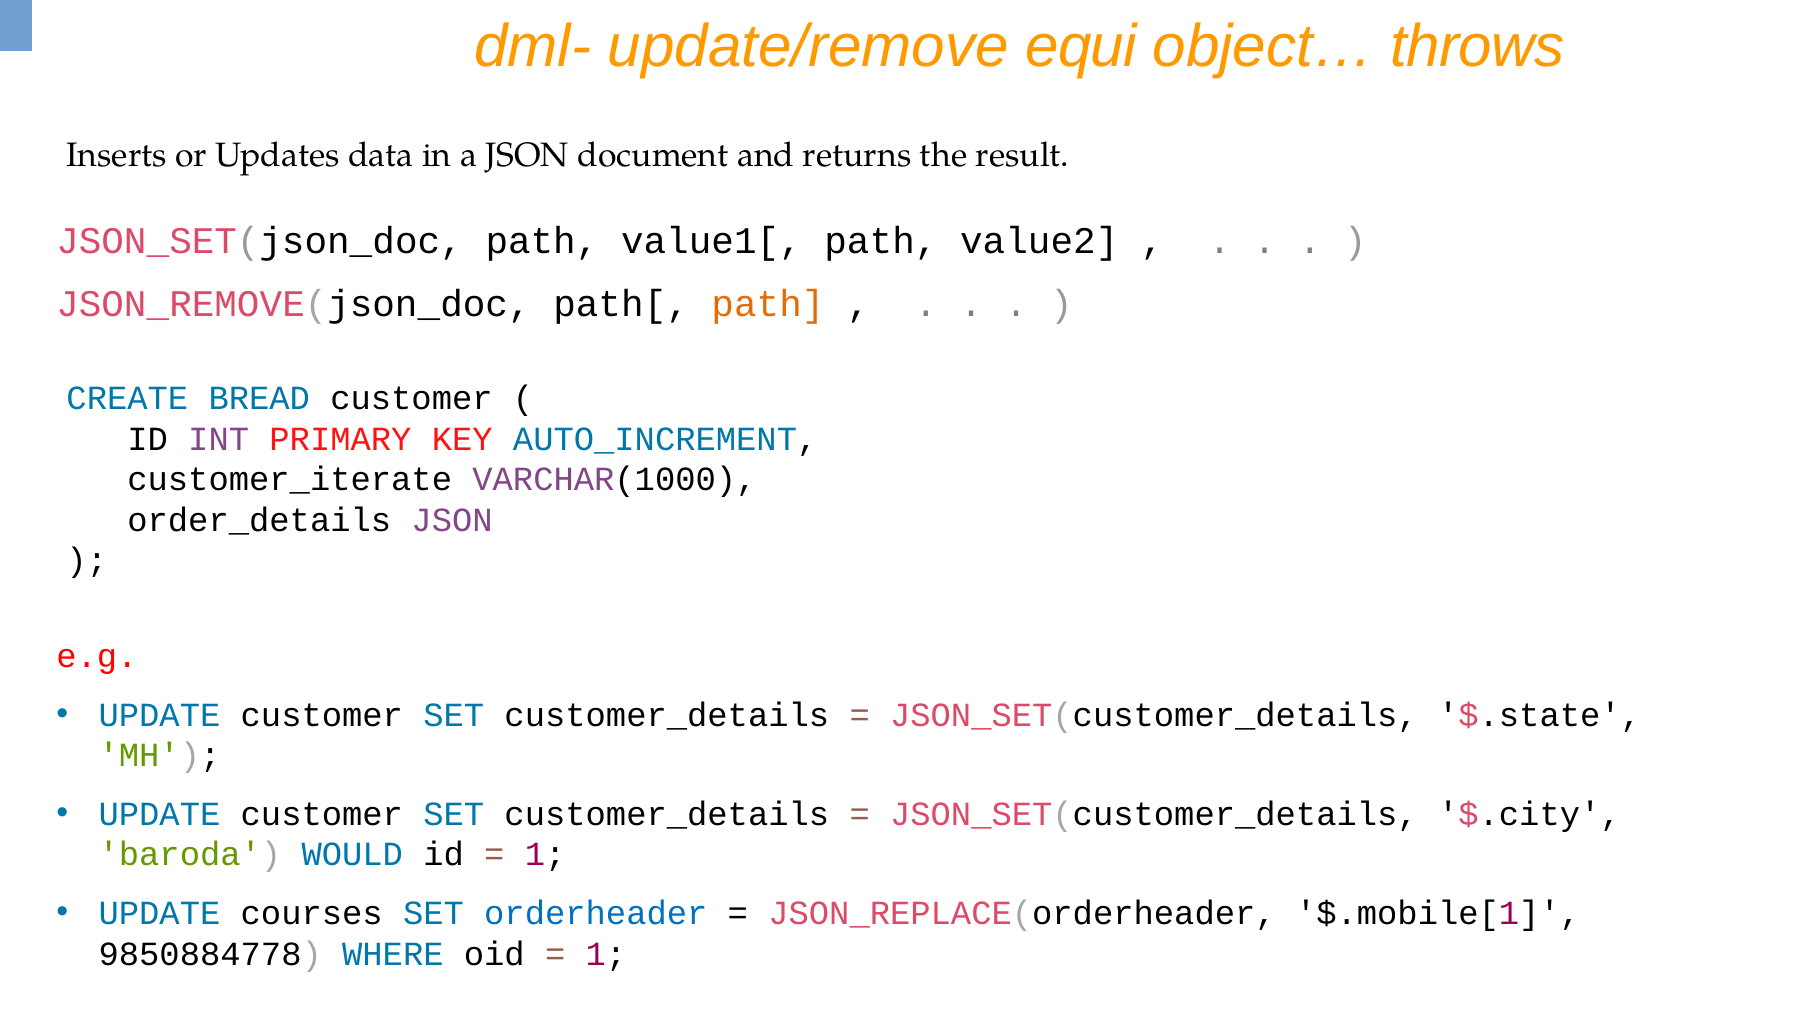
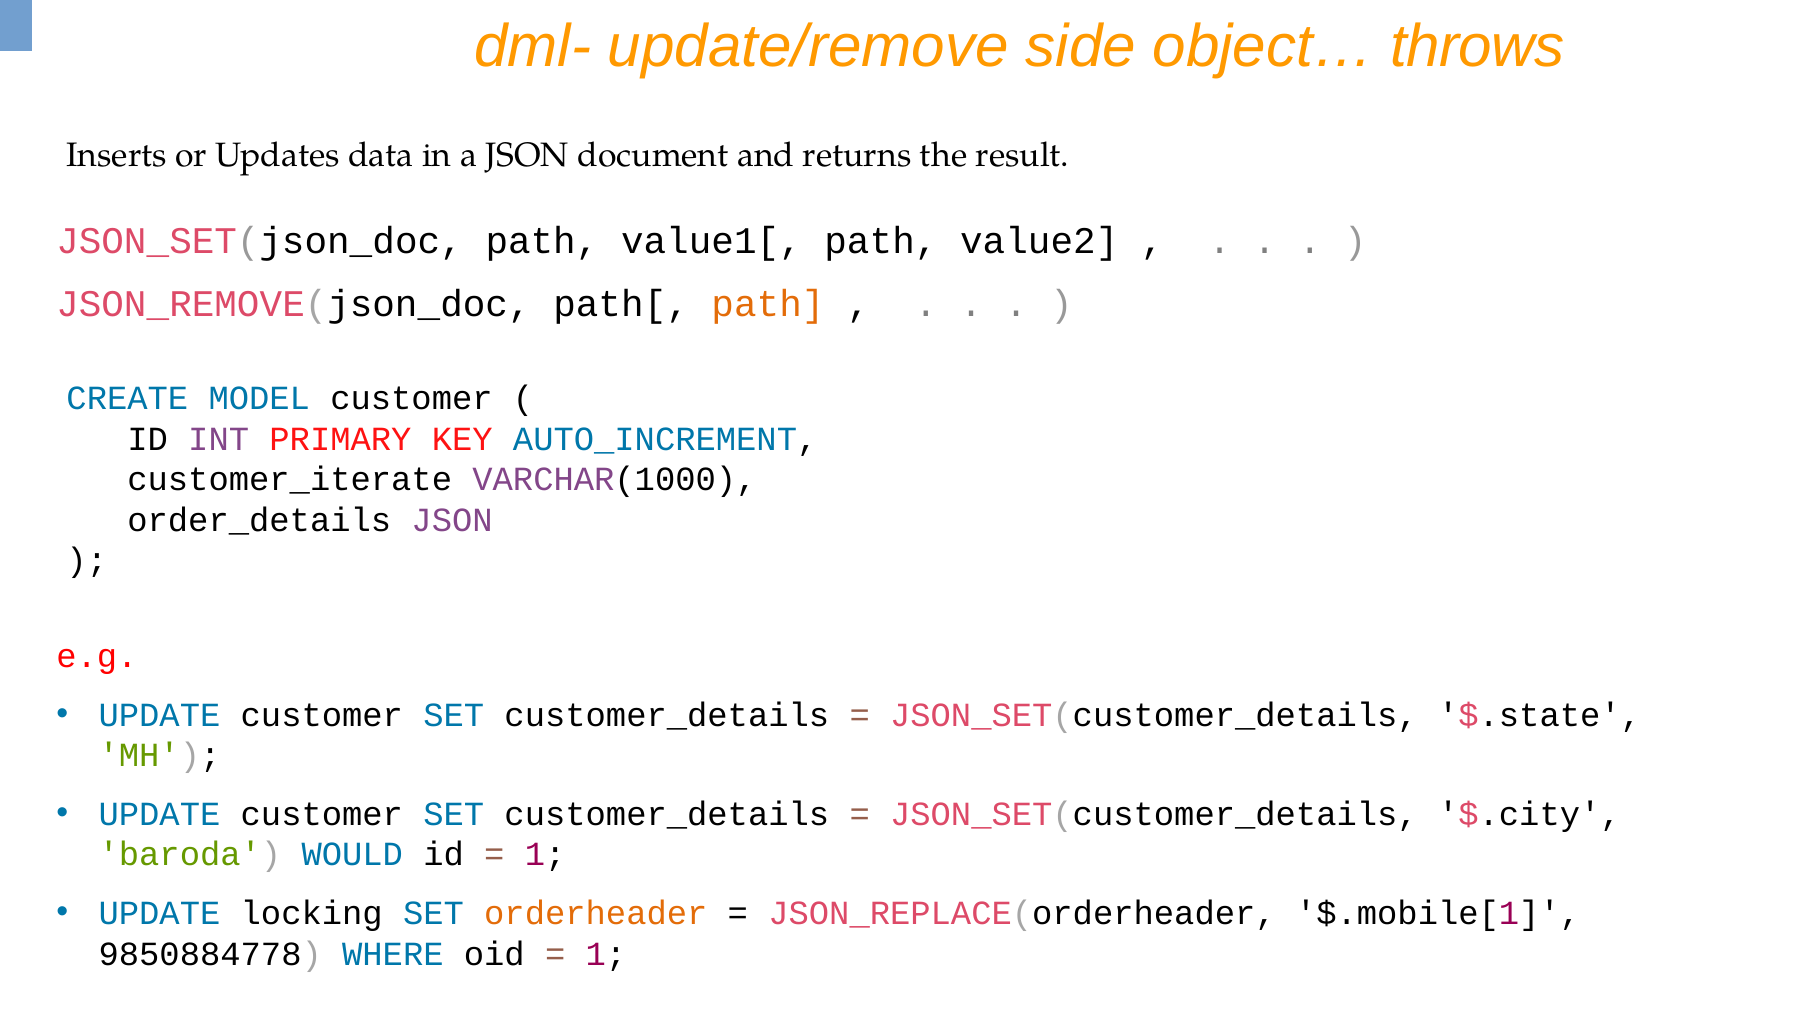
equi: equi -> side
BREAD: BREAD -> MODEL
courses: courses -> locking
orderheader colour: blue -> orange
